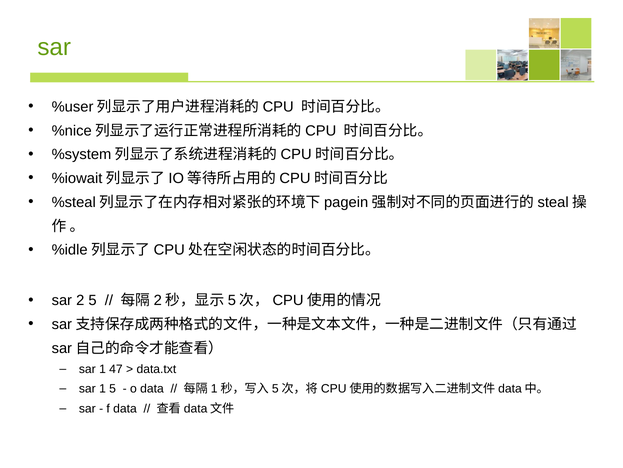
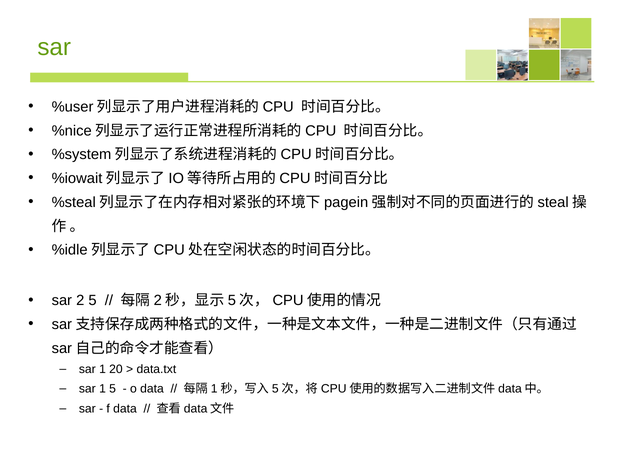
47: 47 -> 20
